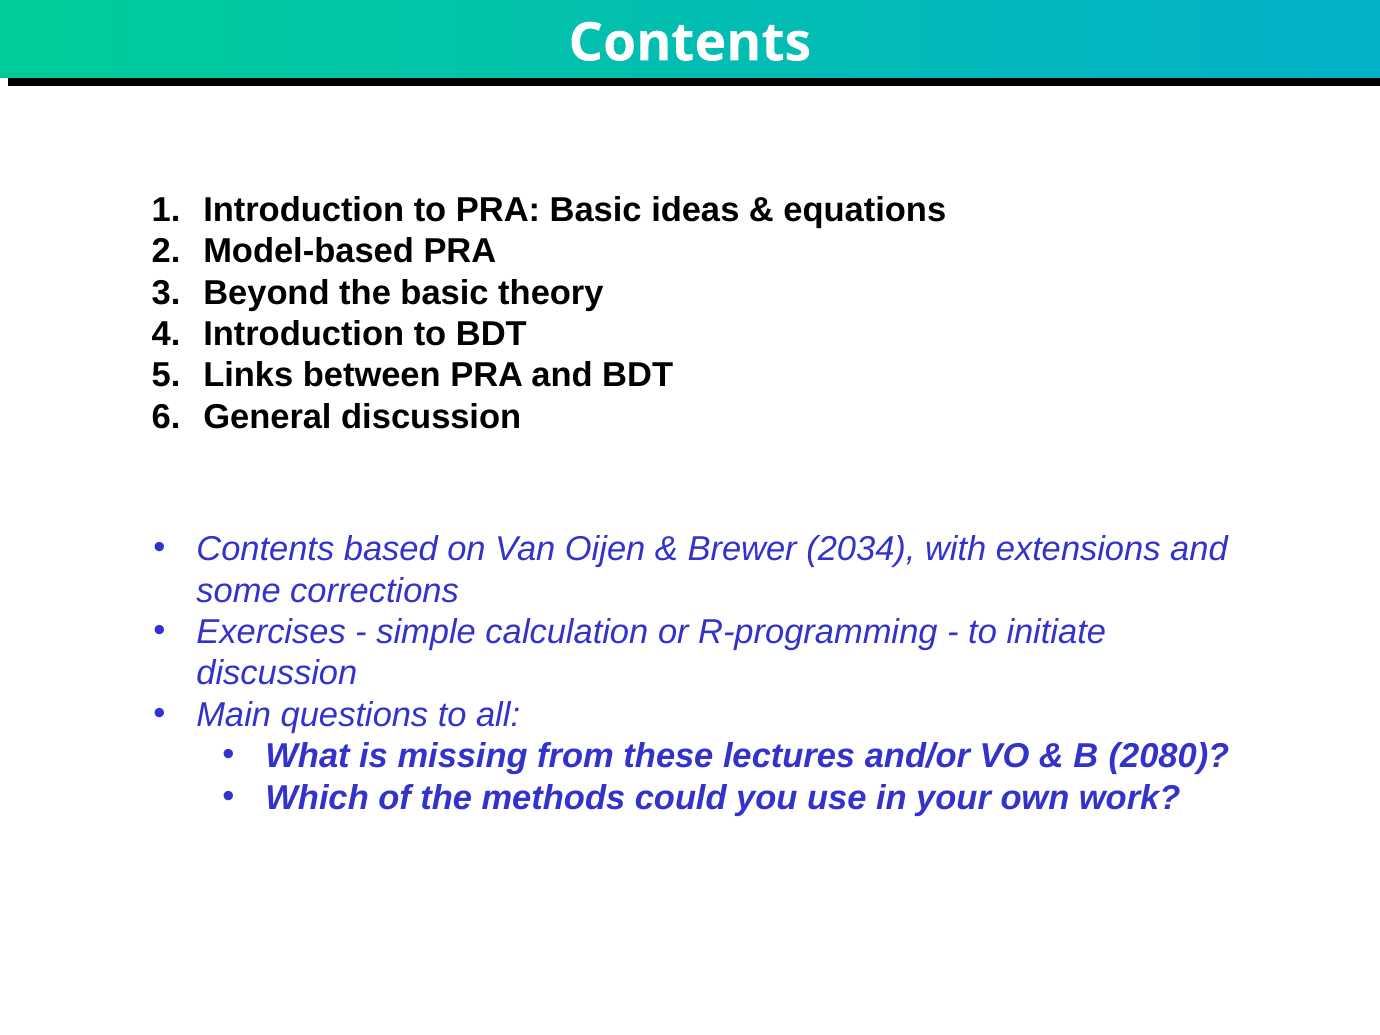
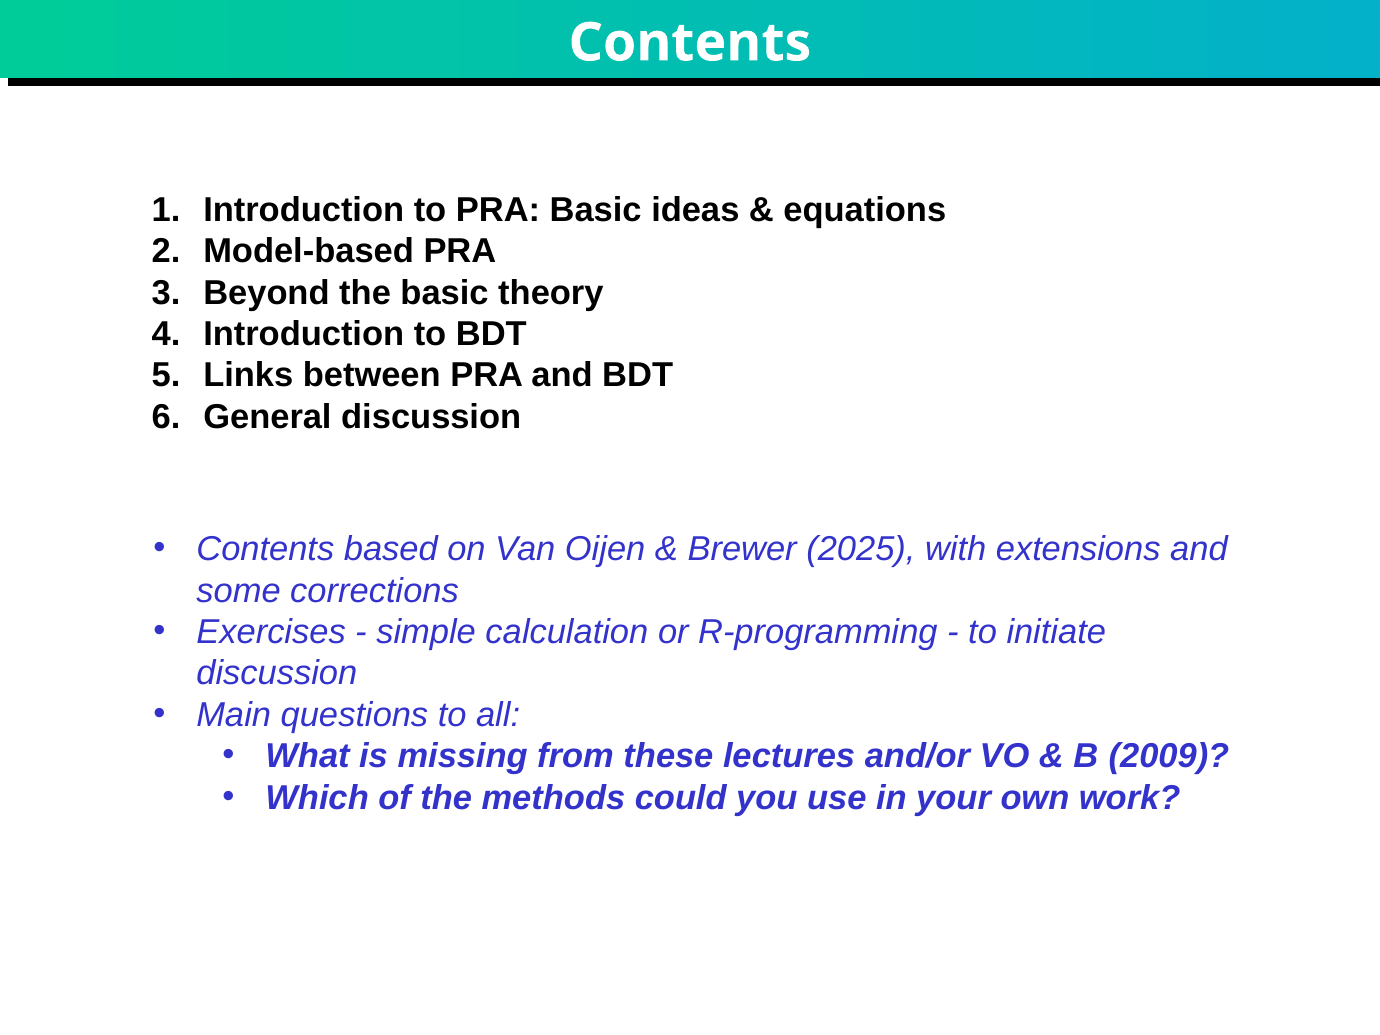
2034: 2034 -> 2025
2080: 2080 -> 2009
